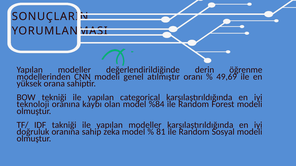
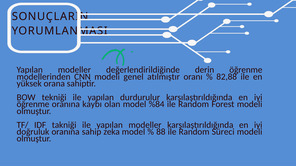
49,69: 49,69 -> 82,88
categorical: categorical -> durdurulur
teknoloji at (33, 105): teknoloji -> öğrenme
81: 81 -> 88
Sosyal: Sosyal -> Süreci
